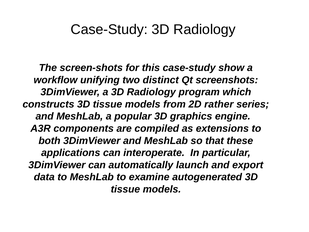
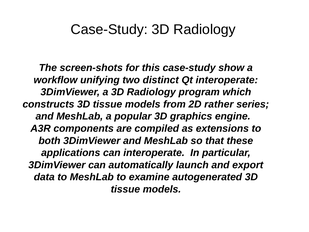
Qt screenshots: screenshots -> interoperate
